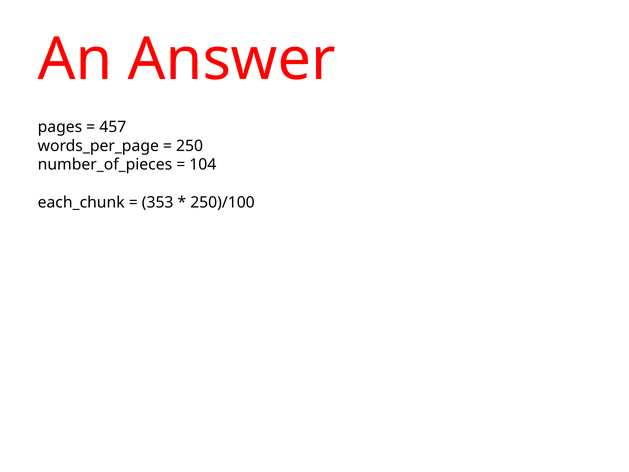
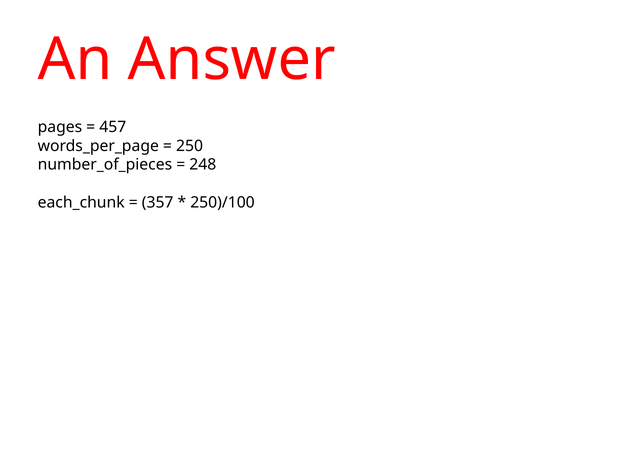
104: 104 -> 248
353: 353 -> 357
